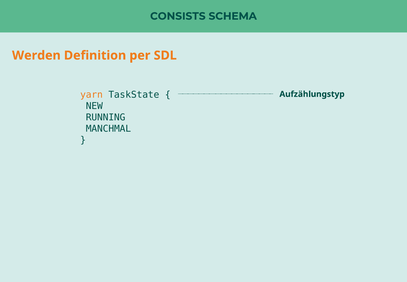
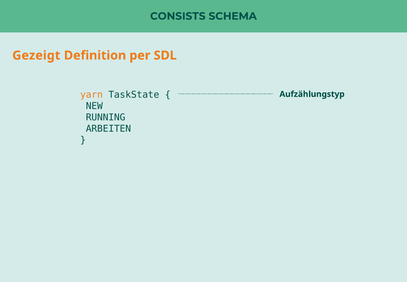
Werden: Werden -> Gezeigt
MANCHMAL: MANCHMAL -> ARBEITEN
